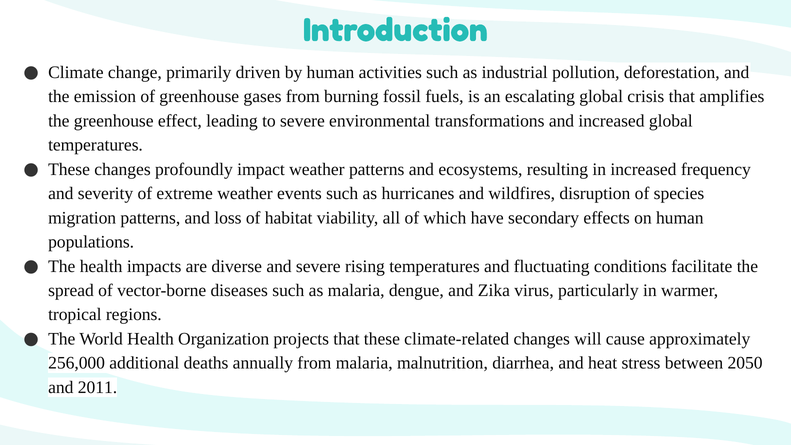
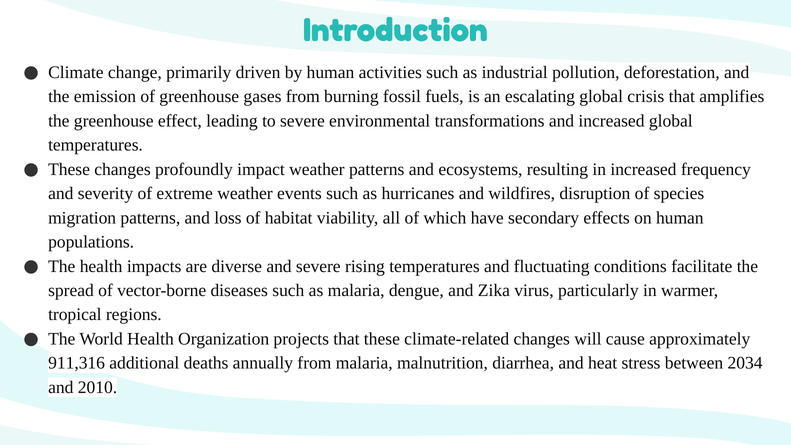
256,000: 256,000 -> 911,316
2050: 2050 -> 2034
2011: 2011 -> 2010
